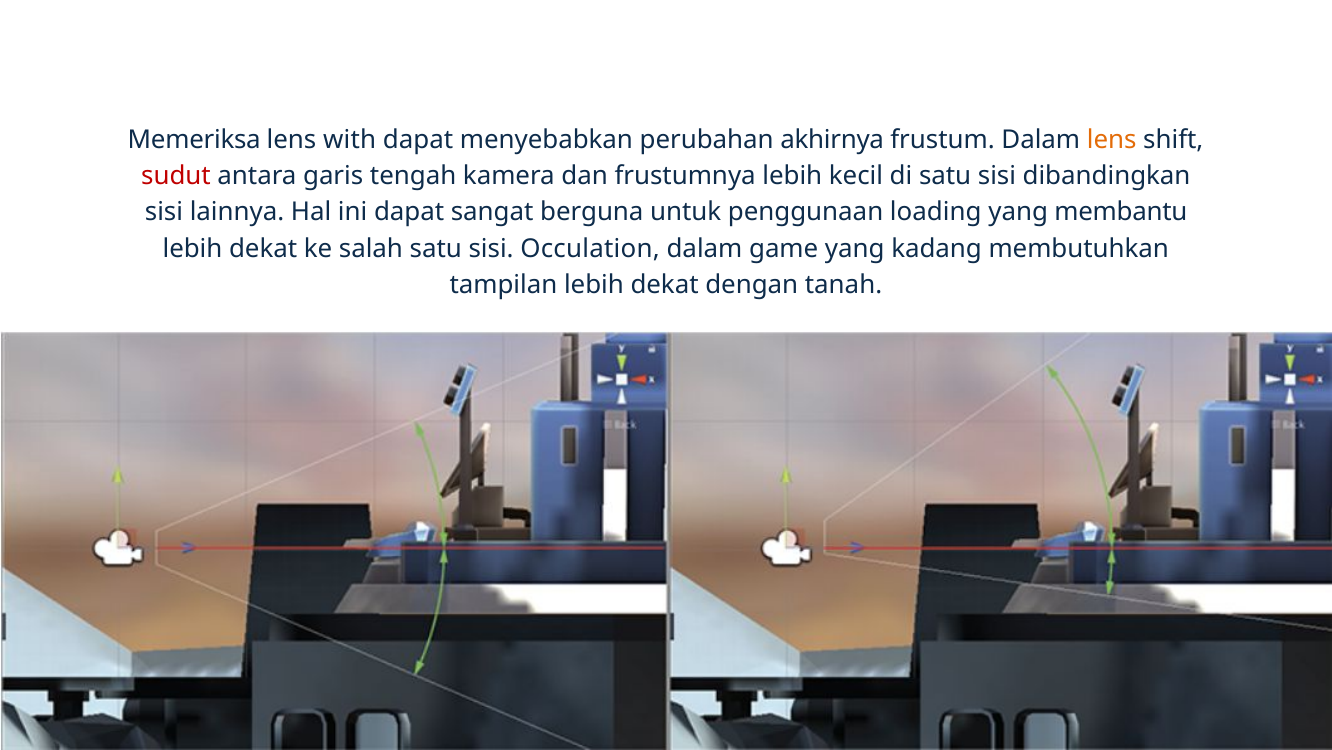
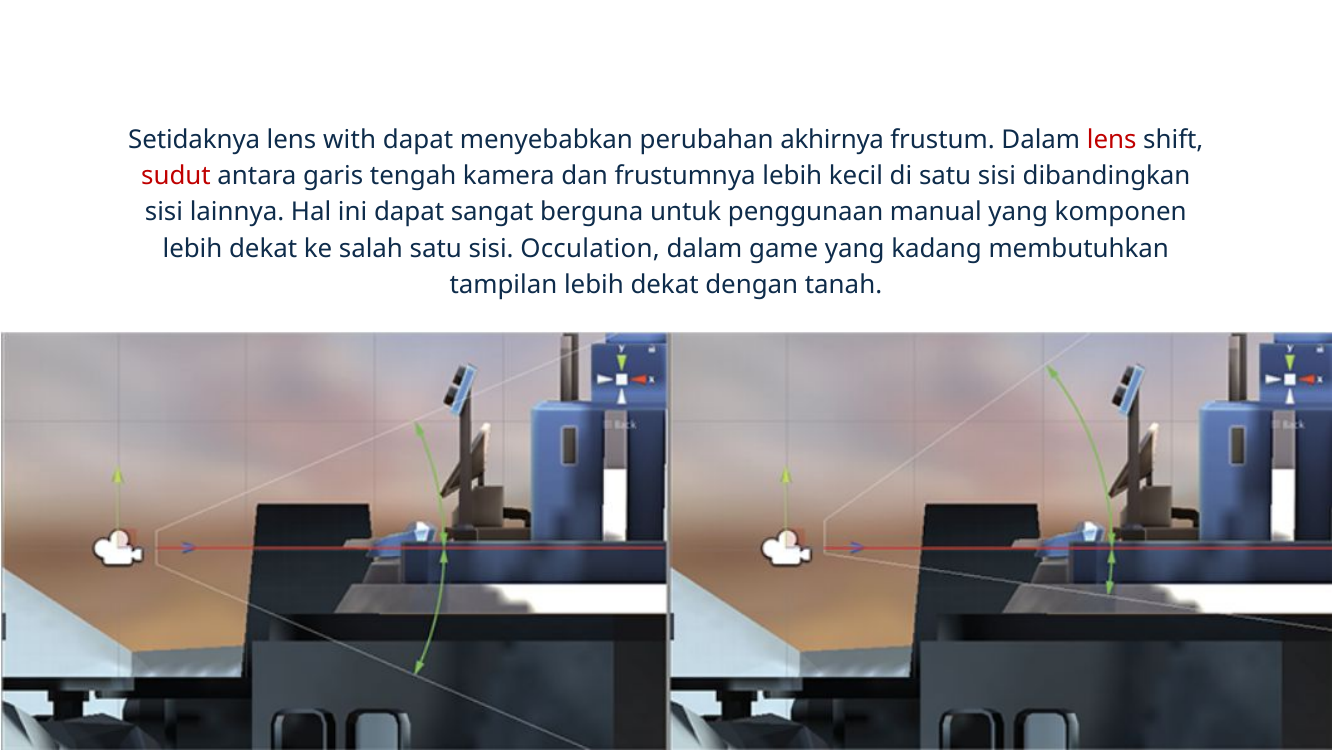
Memeriksa: Memeriksa -> Setidaknya
lens at (1112, 140) colour: orange -> red
loading: loading -> manual
membantu: membantu -> komponen
